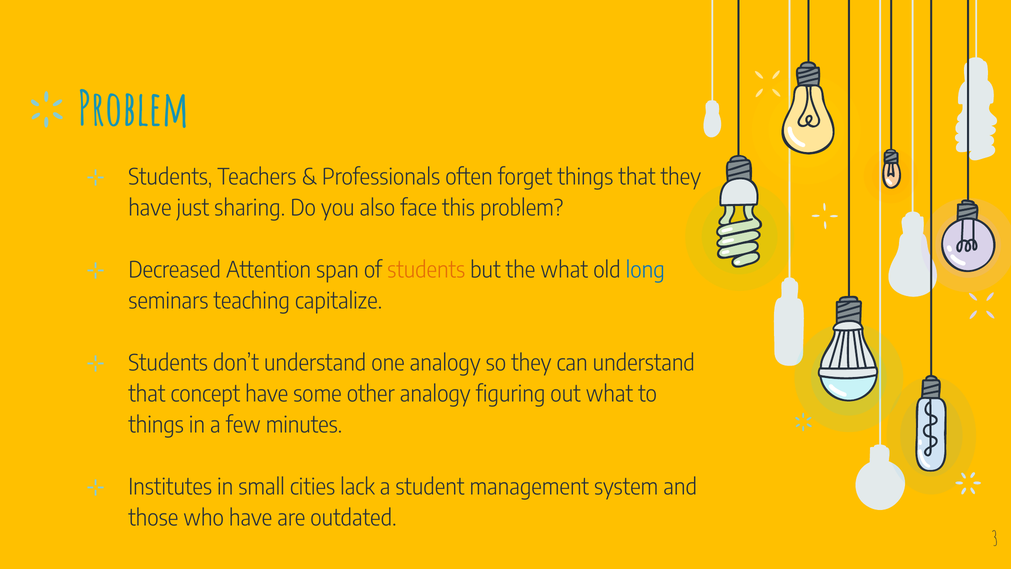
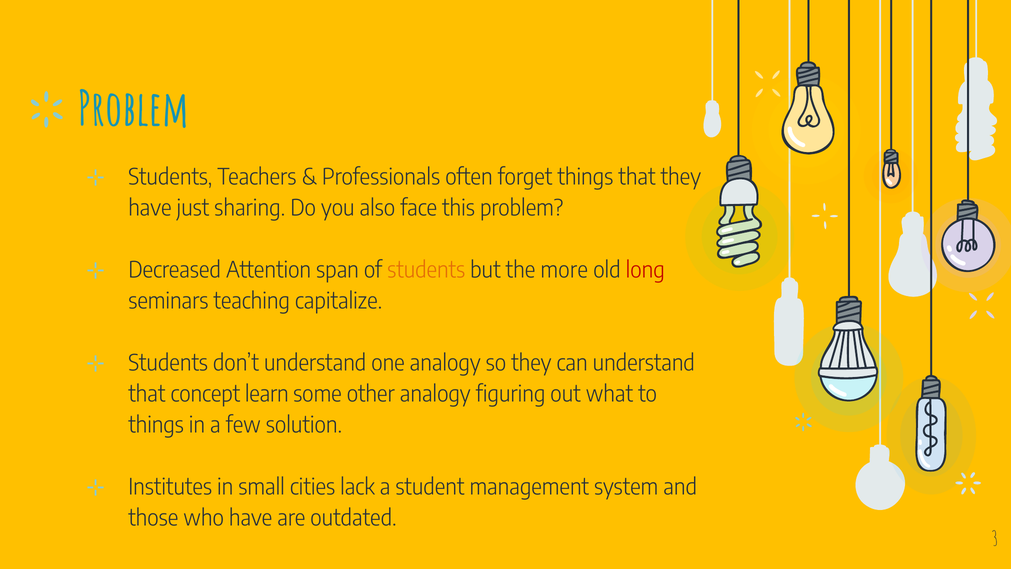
the what: what -> more
long colour: blue -> red
concept have: have -> learn
minutes: minutes -> solution
